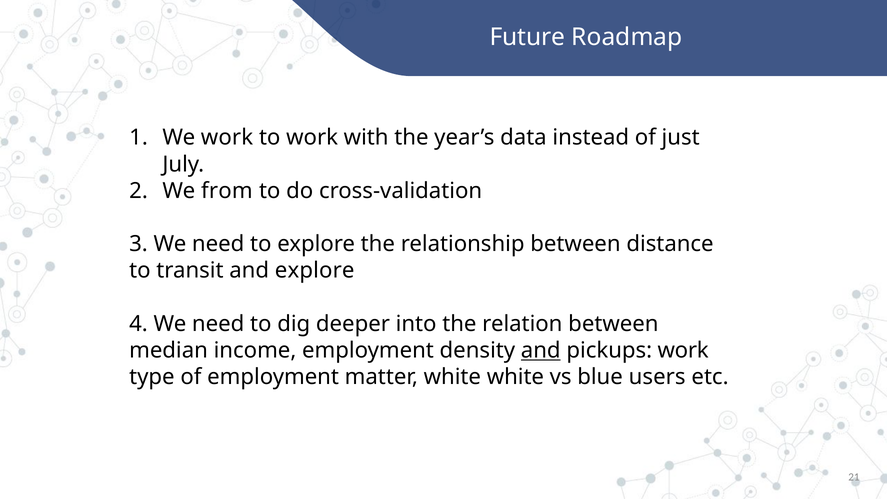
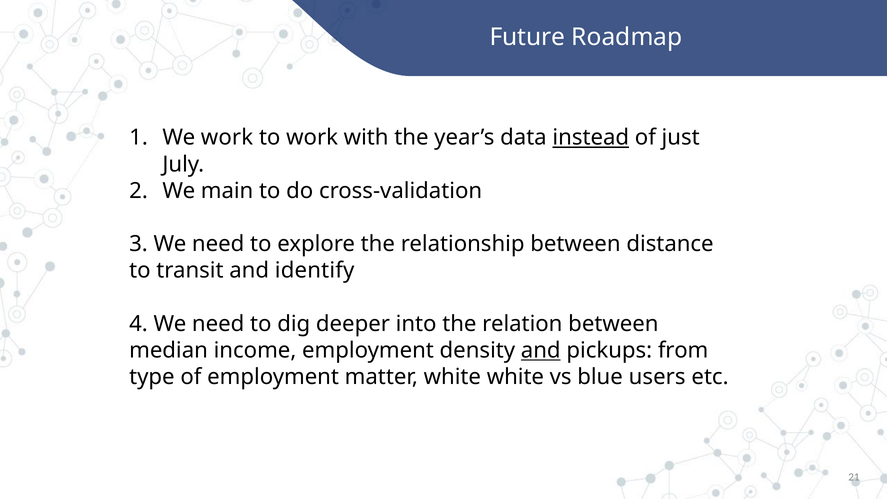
instead underline: none -> present
from: from -> main
and explore: explore -> identify
pickups work: work -> from
